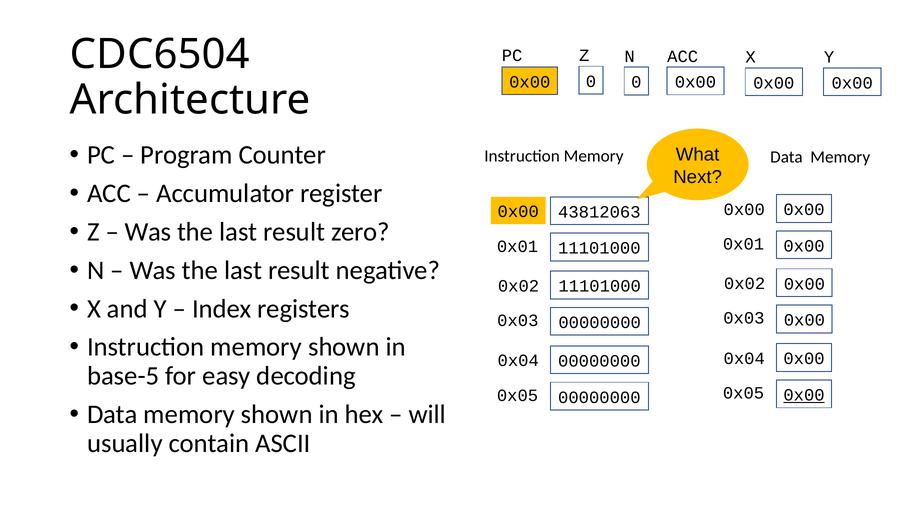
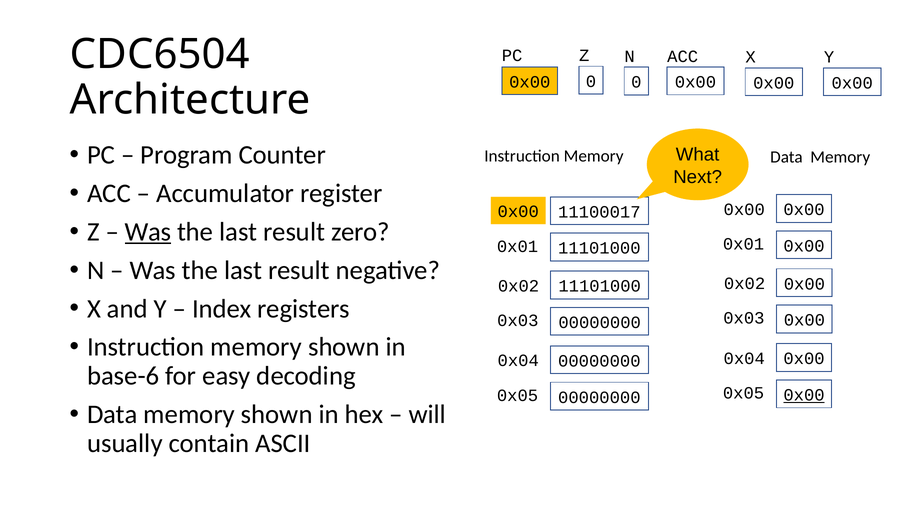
43812063: 43812063 -> 11100017
Was at (148, 232) underline: none -> present
base-5: base-5 -> base-6
